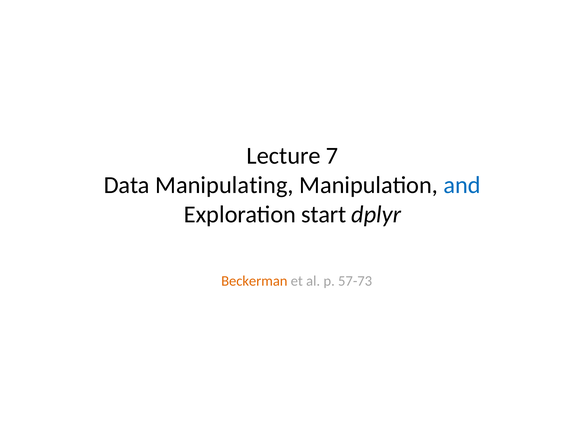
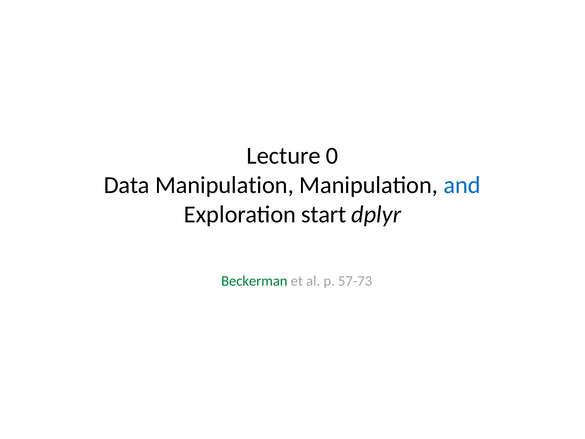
7: 7 -> 0
Data Manipulating: Manipulating -> Manipulation
Beckerman colour: orange -> green
